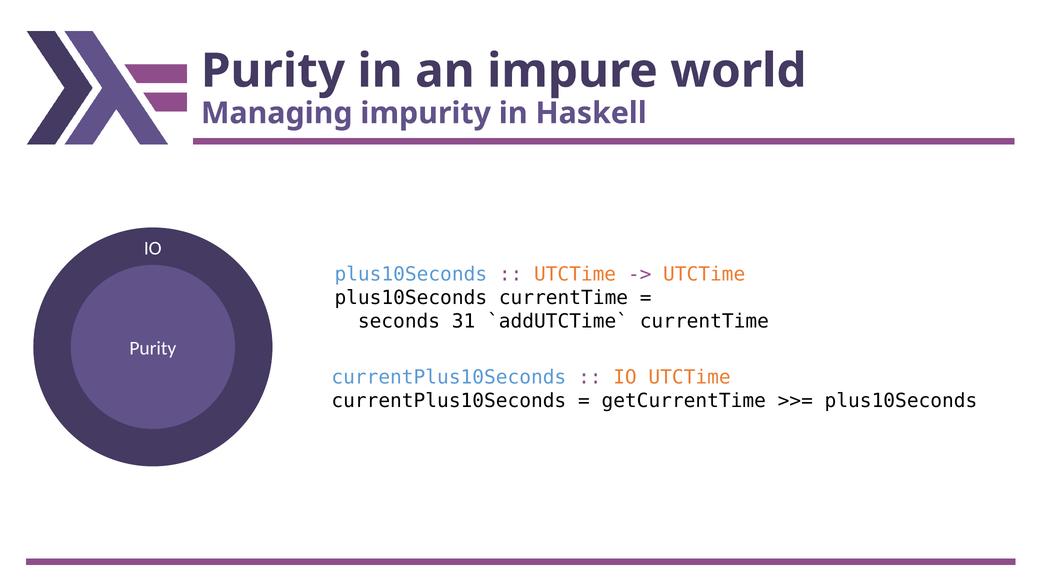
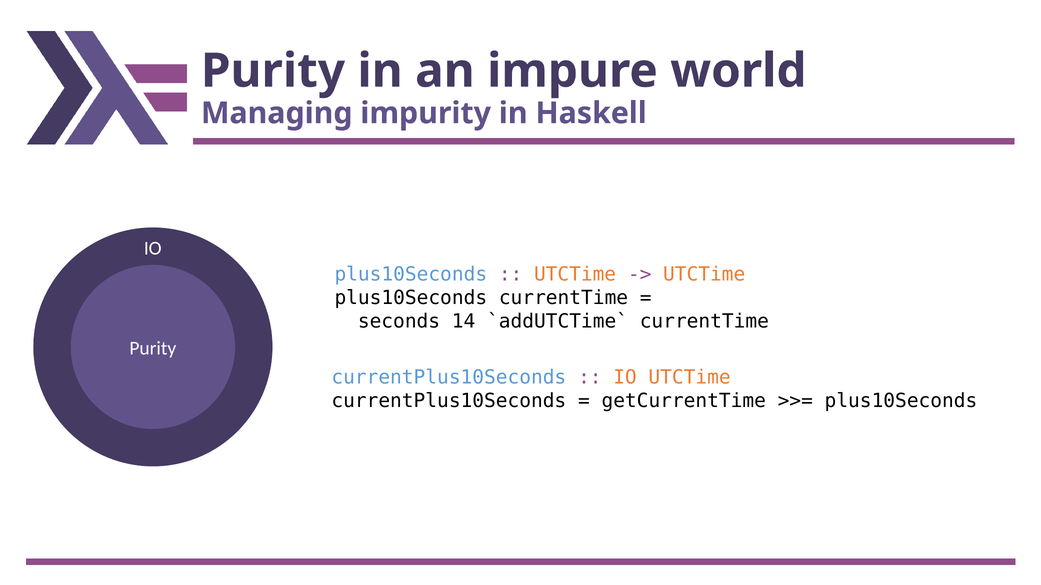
31: 31 -> 14
